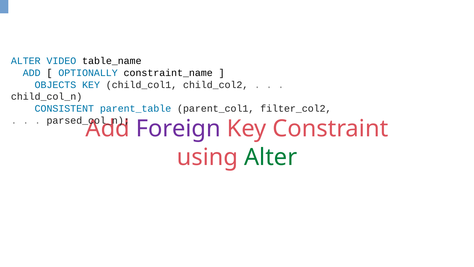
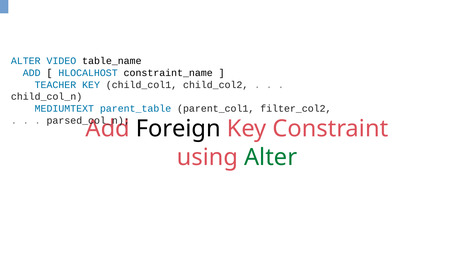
OPTIONALLY: OPTIONALLY -> HLOCALHOST
OBJECTS: OBJECTS -> TEACHER
CONSISTENT: CONSISTENT -> MEDIUMTEXT
Foreign colour: purple -> black
